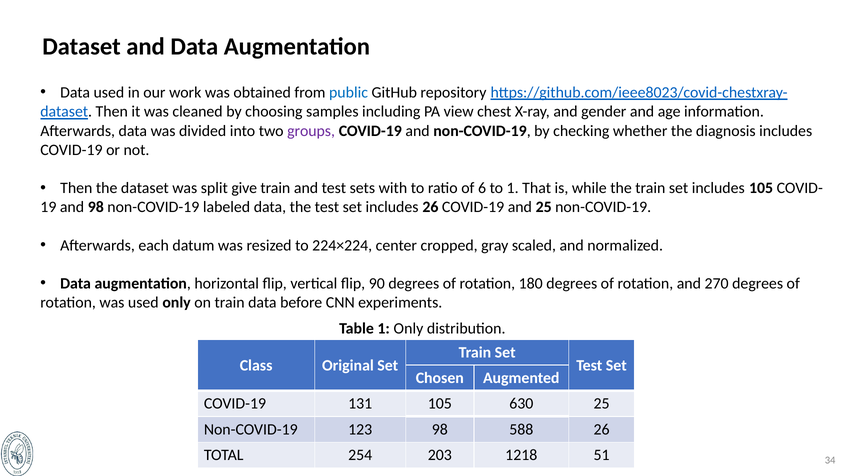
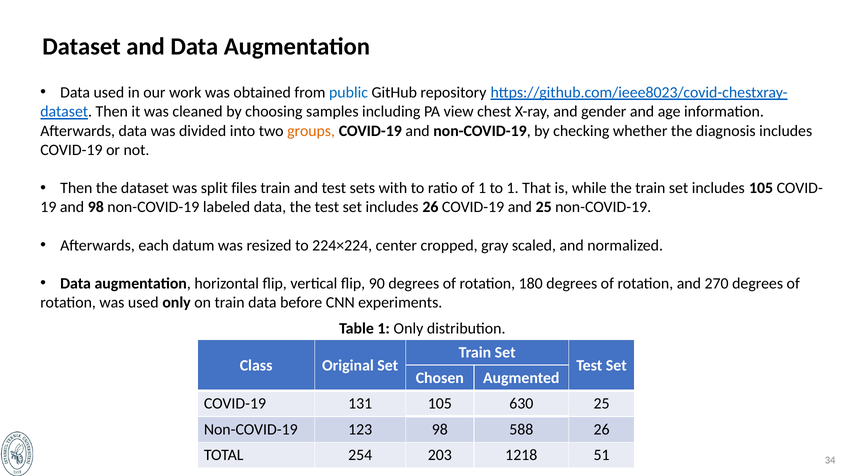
groups colour: purple -> orange
give: give -> files
of 6: 6 -> 1
